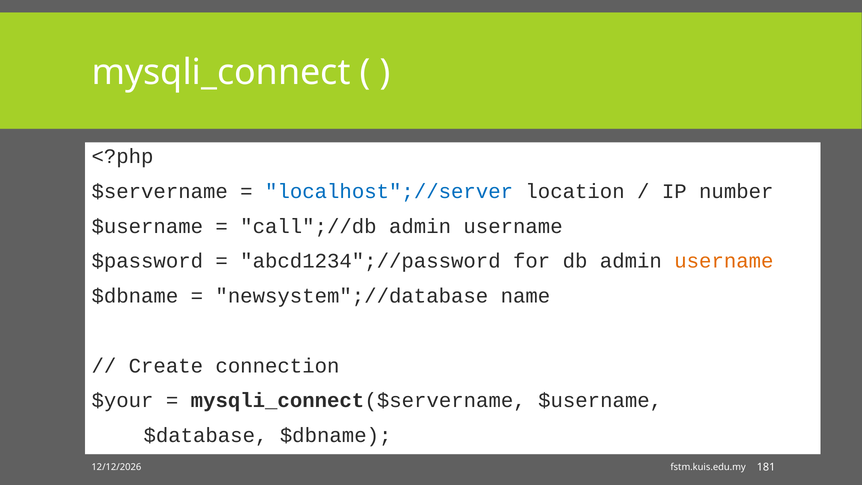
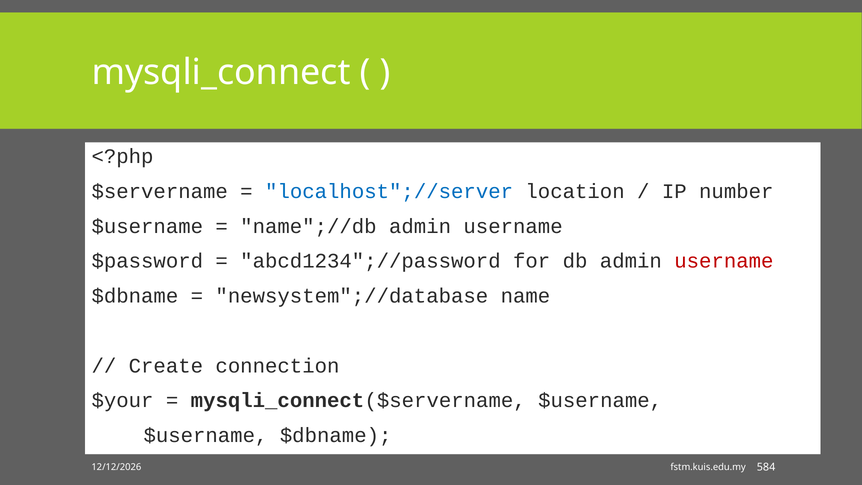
call";//db: call";//db -> name";//db
username at (724, 261) colour: orange -> red
$database at (205, 435): $database -> $username
181: 181 -> 584
